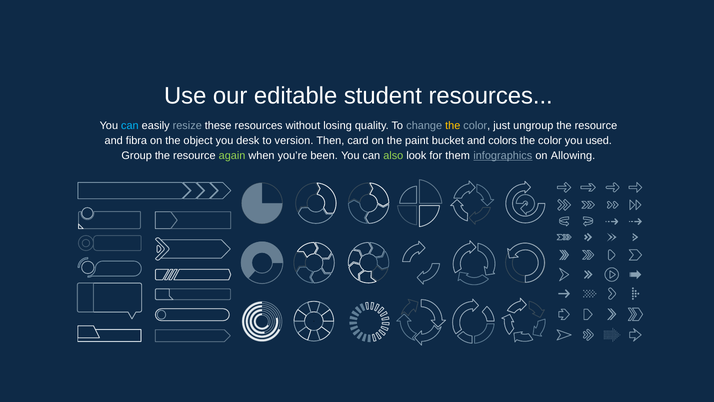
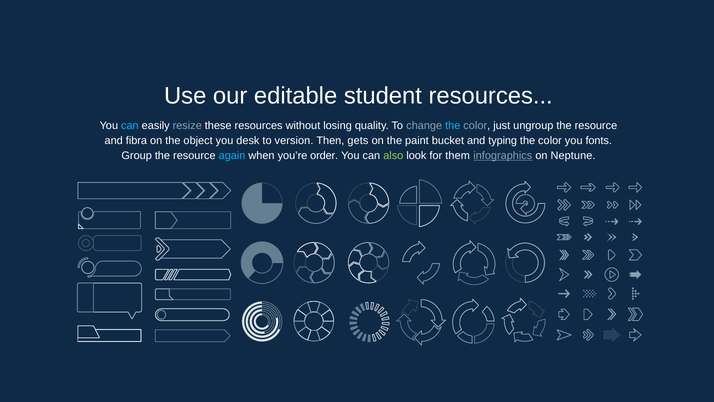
the at (453, 125) colour: yellow -> light blue
card: card -> gets
colors: colors -> typing
used: used -> fonts
again colour: light green -> light blue
been: been -> order
Allowing: Allowing -> Neptune
